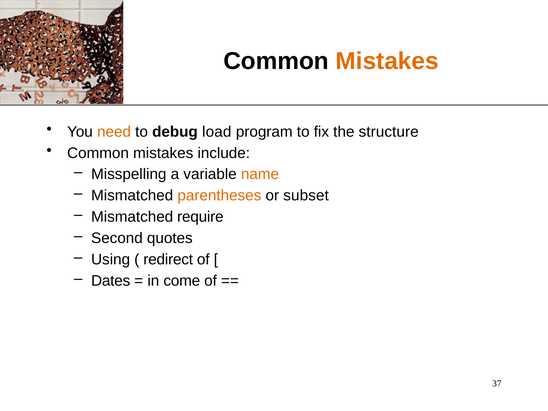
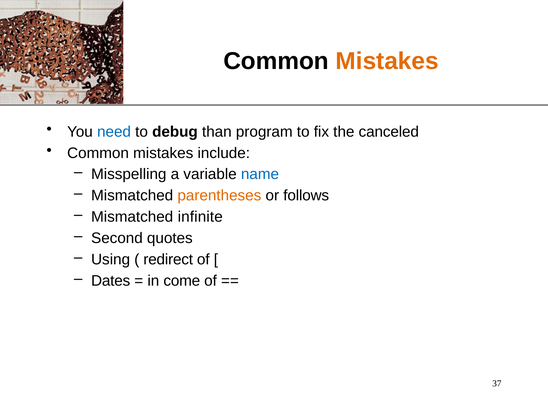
need colour: orange -> blue
load: load -> than
structure: structure -> canceled
name colour: orange -> blue
subset: subset -> follows
require: require -> infinite
